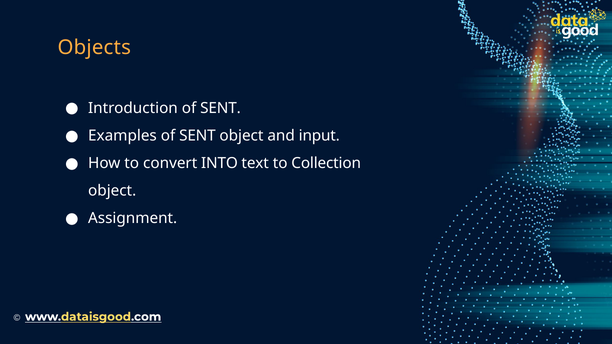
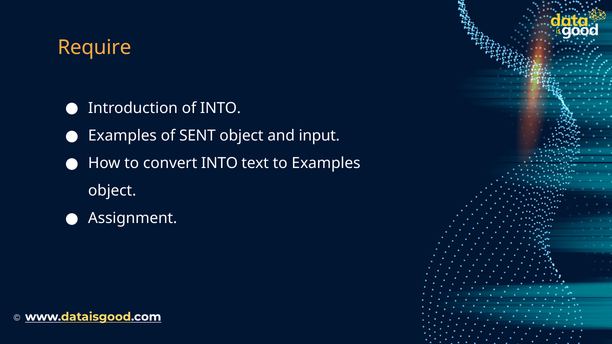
Objects: Objects -> Require
Introduction of SENT: SENT -> INTO
to Collection: Collection -> Examples
